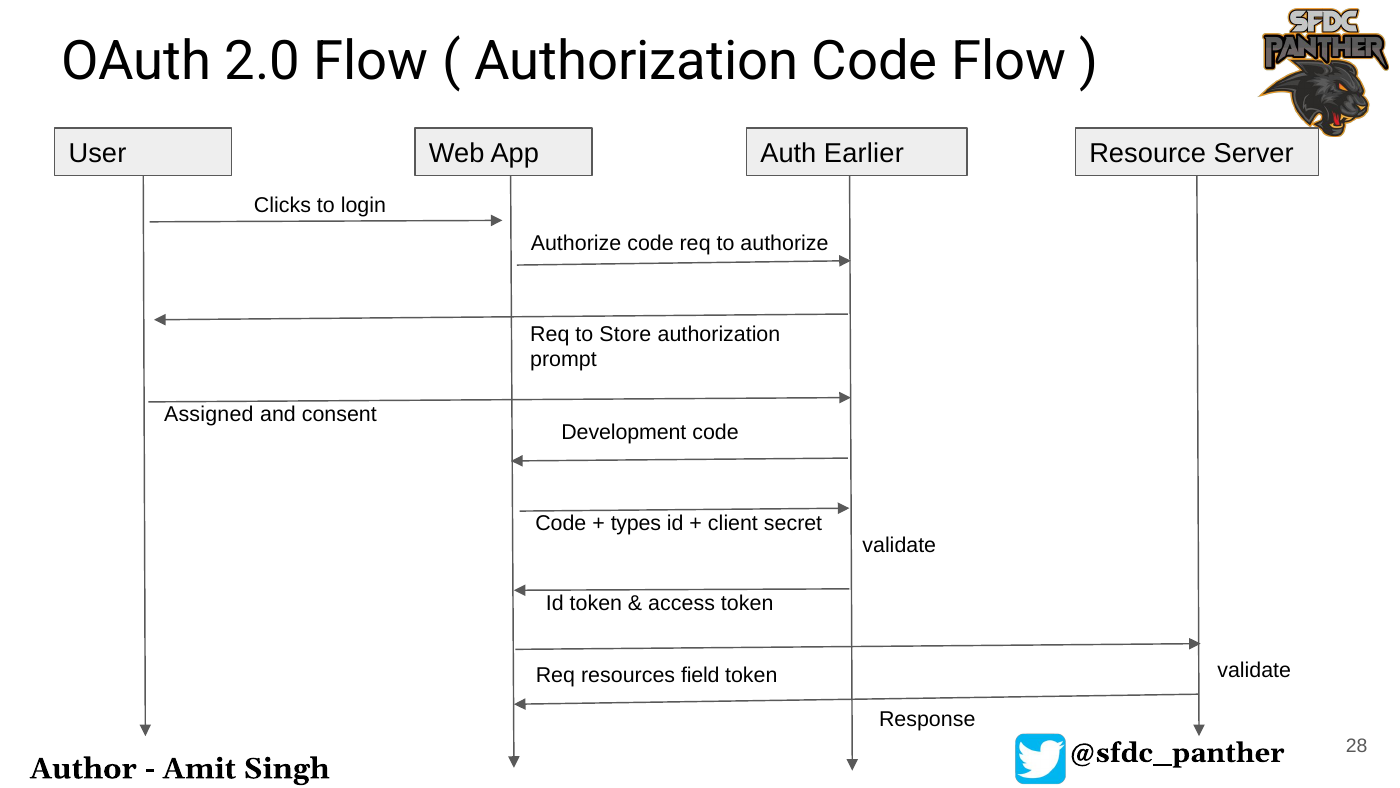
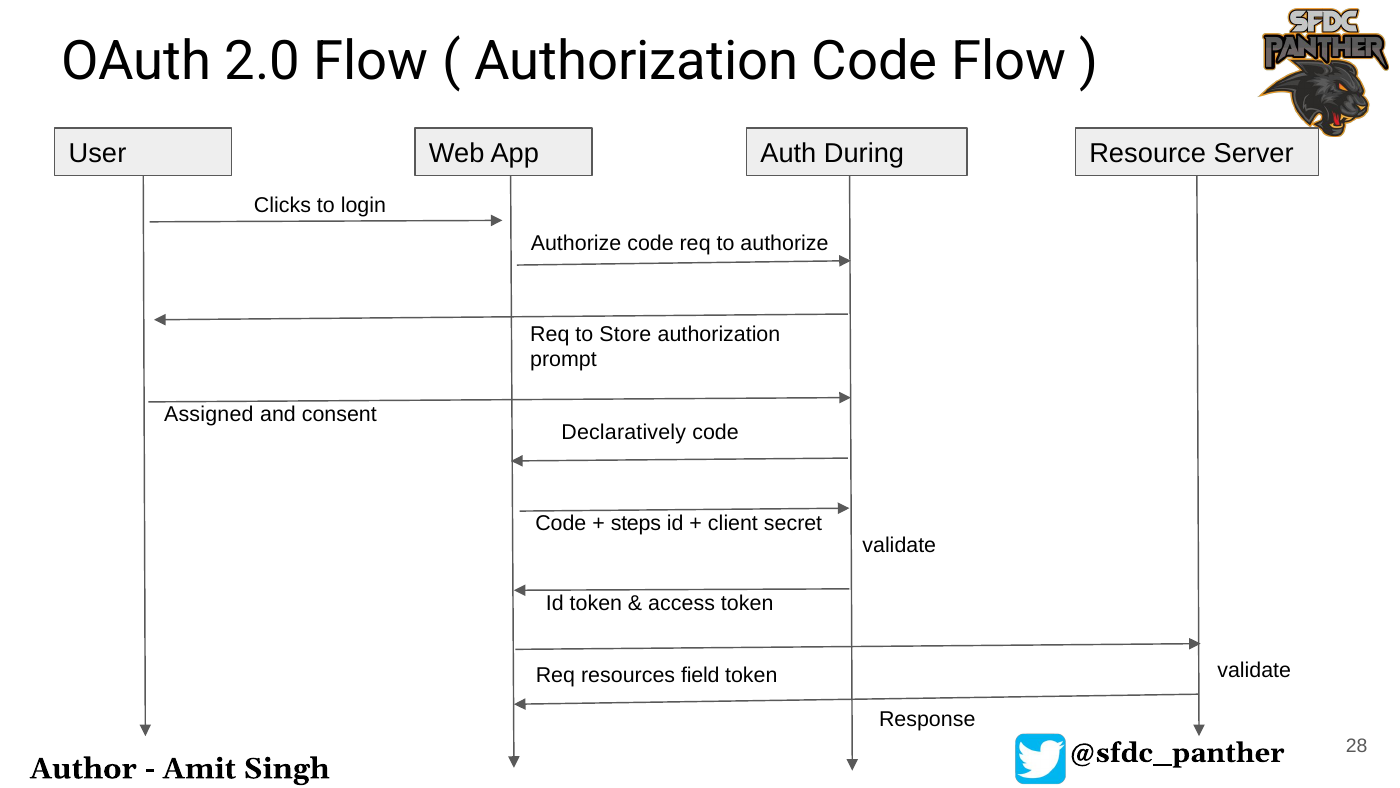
Earlier: Earlier -> During
Development: Development -> Declaratively
types: types -> steps
